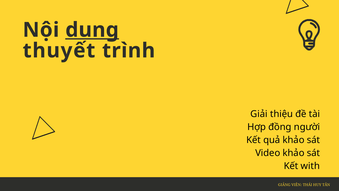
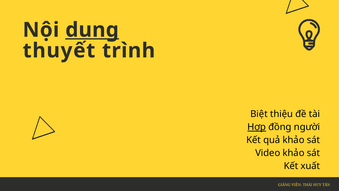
Giải: Giải -> Biệt
Hợp underline: none -> present
with: with -> xuất
